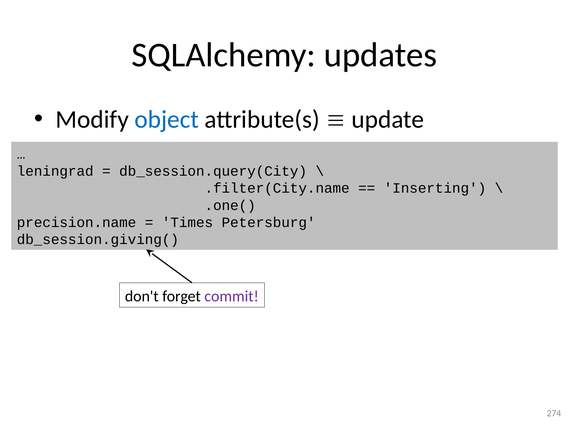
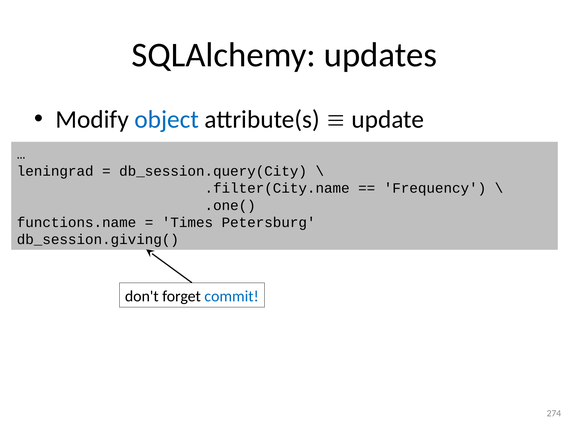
Inserting: Inserting -> Frequency
precision.name: precision.name -> functions.name
commit colour: purple -> blue
